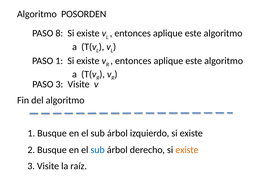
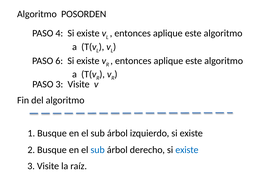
8: 8 -> 4
PASO 1: 1 -> 6
existe at (187, 150) colour: orange -> blue
